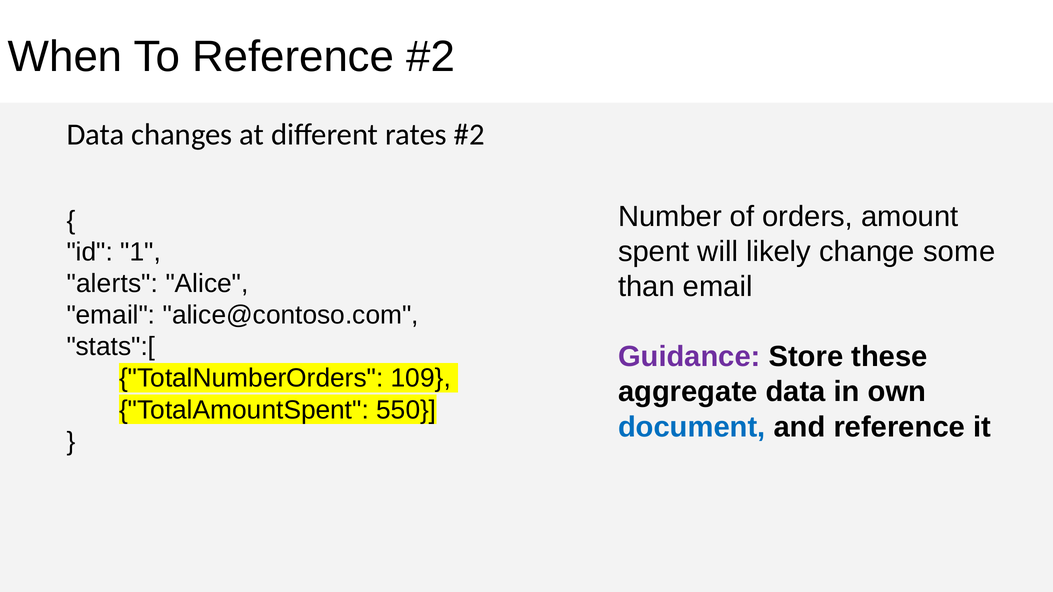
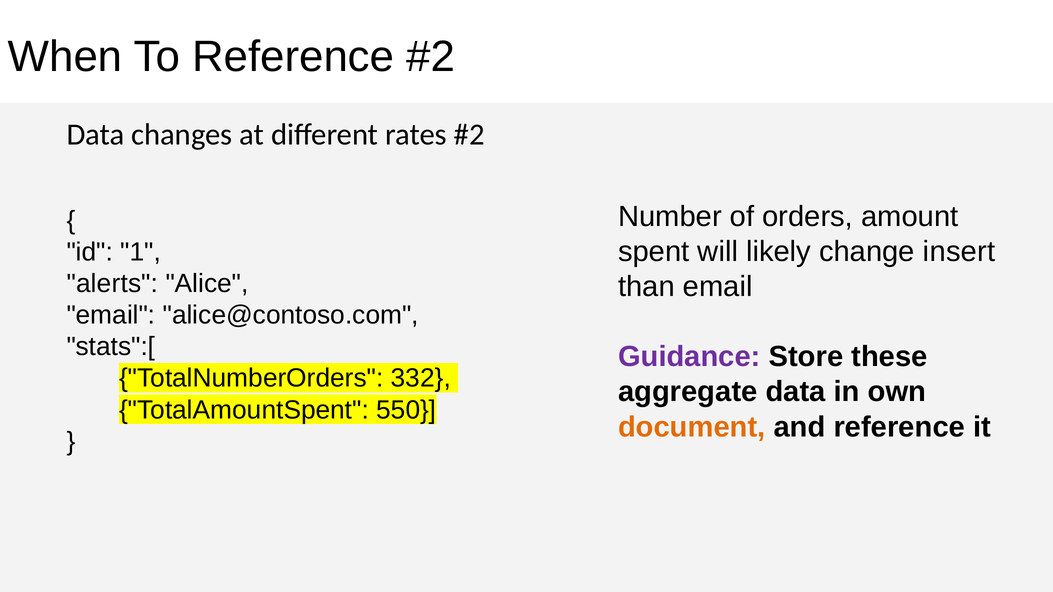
some: some -> insert
109: 109 -> 332
document colour: blue -> orange
